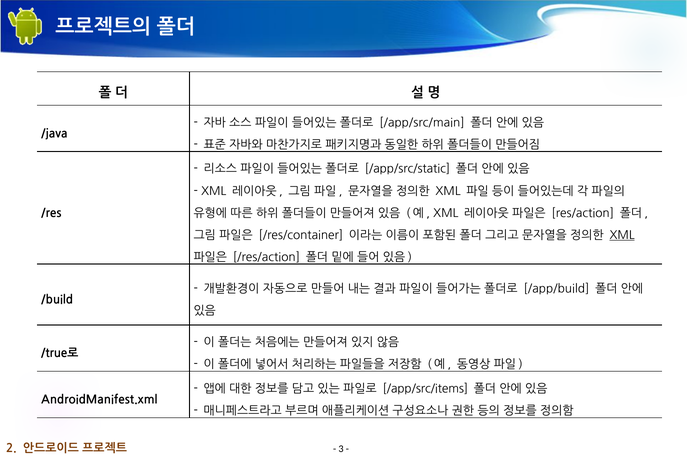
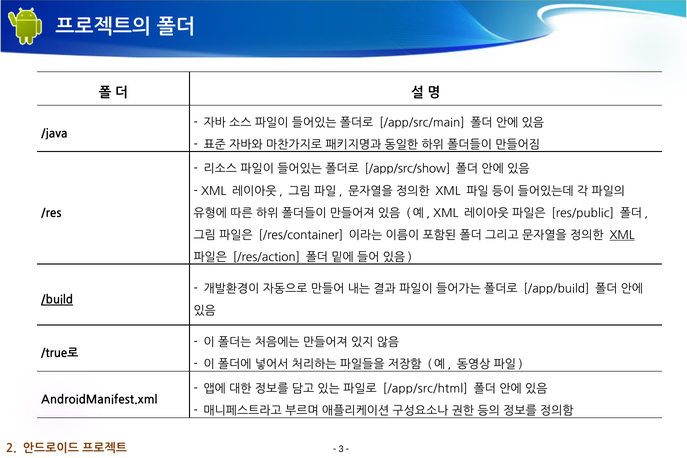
/app/src/static: /app/src/static -> /app/src/show
res/action: res/action -> res/public
/build underline: none -> present
/app/src/items: /app/src/items -> /app/src/html
